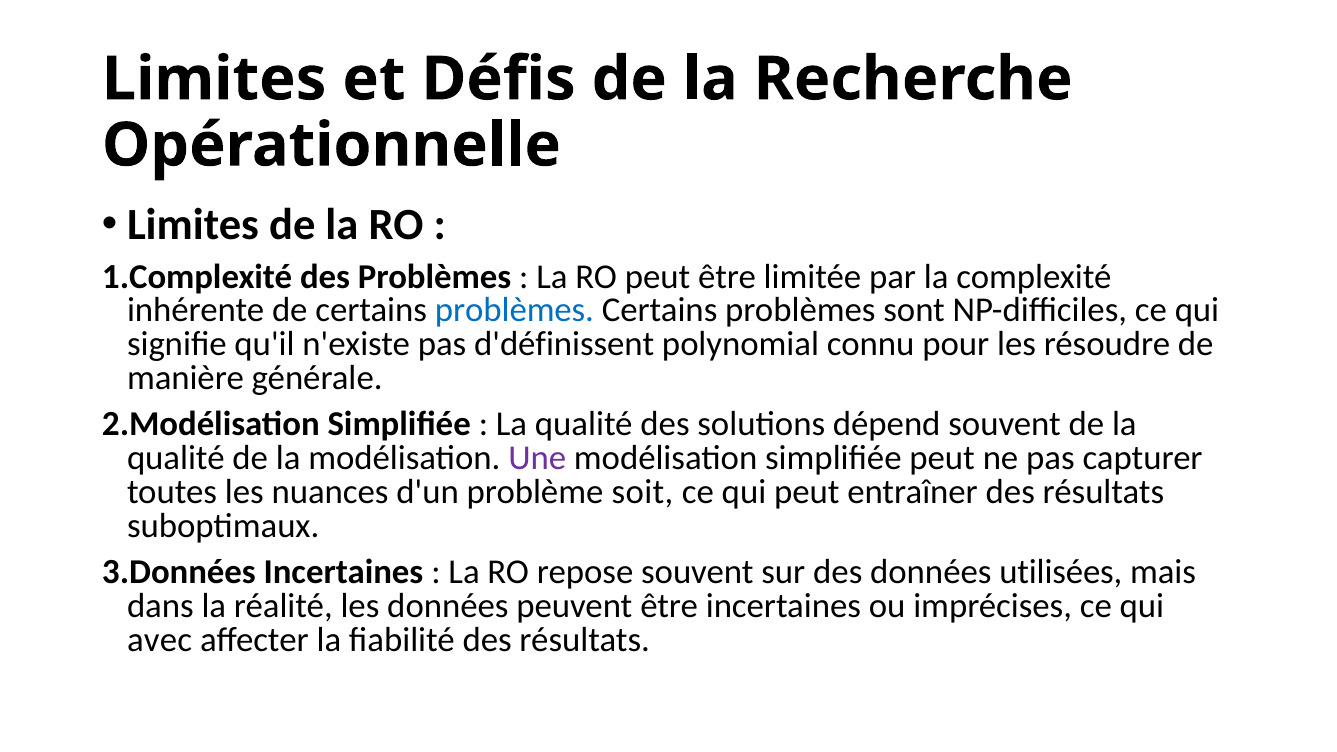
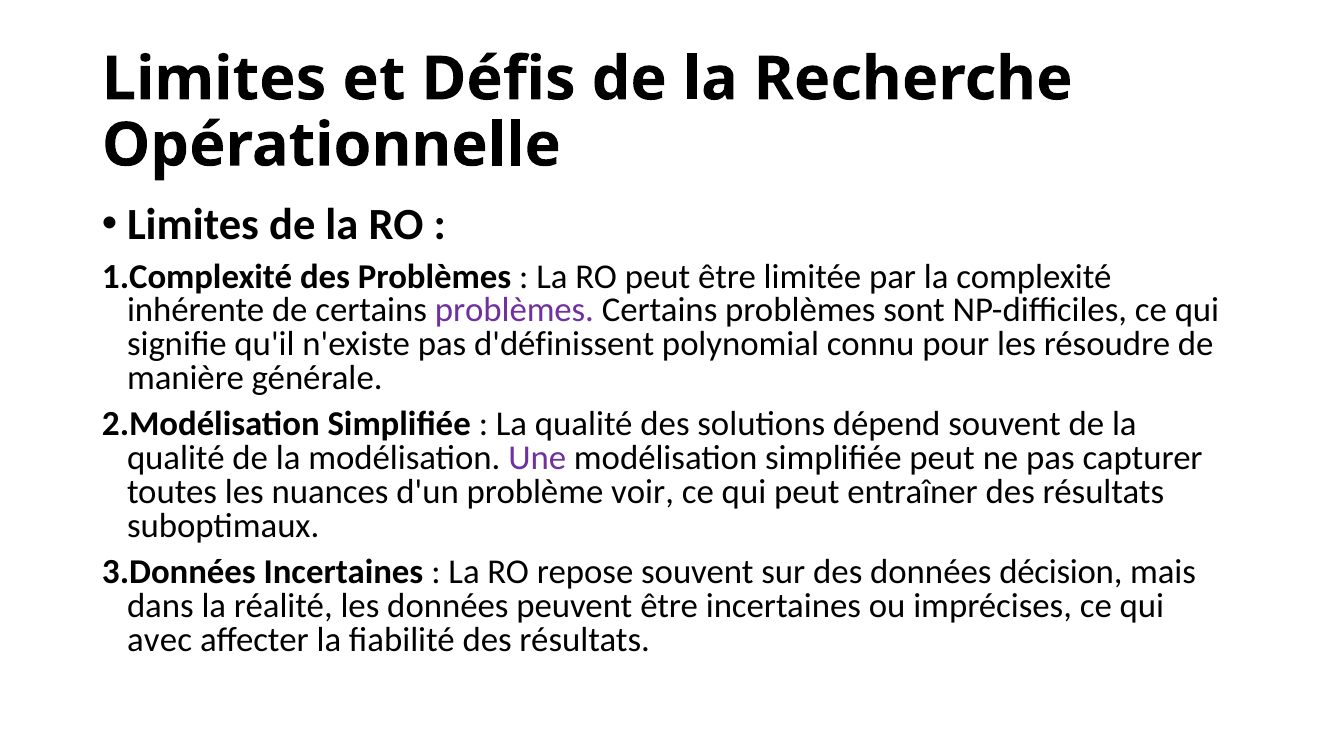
problèmes at (514, 310) colour: blue -> purple
soit: soit -> voir
utilisées: utilisées -> décision
